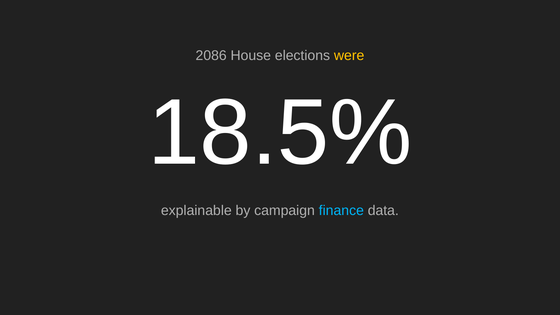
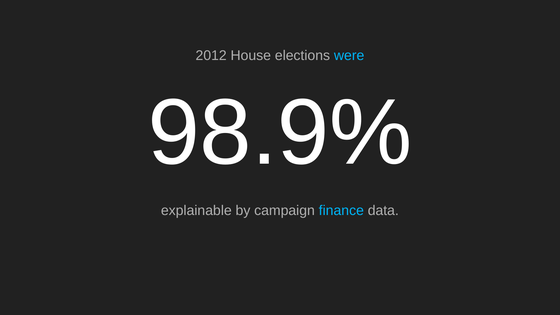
2086: 2086 -> 2012
were colour: yellow -> light blue
18.5%: 18.5% -> 98.9%
